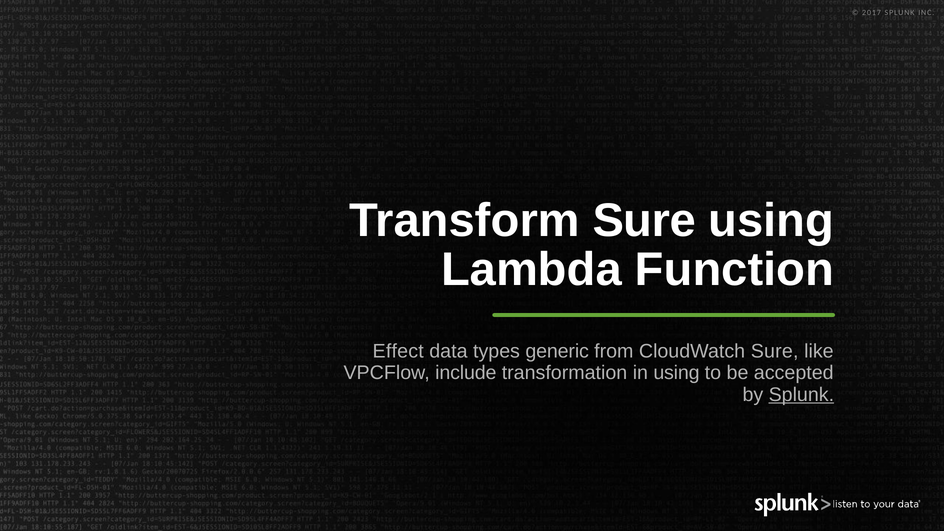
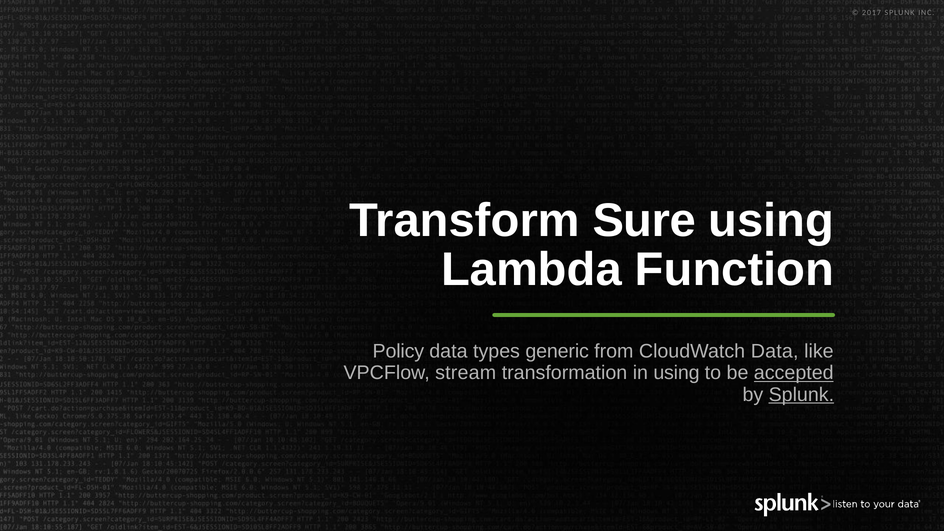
Effect: Effect -> Policy
CloudWatch Sure: Sure -> Data
include: include -> stream
accepted underline: none -> present
